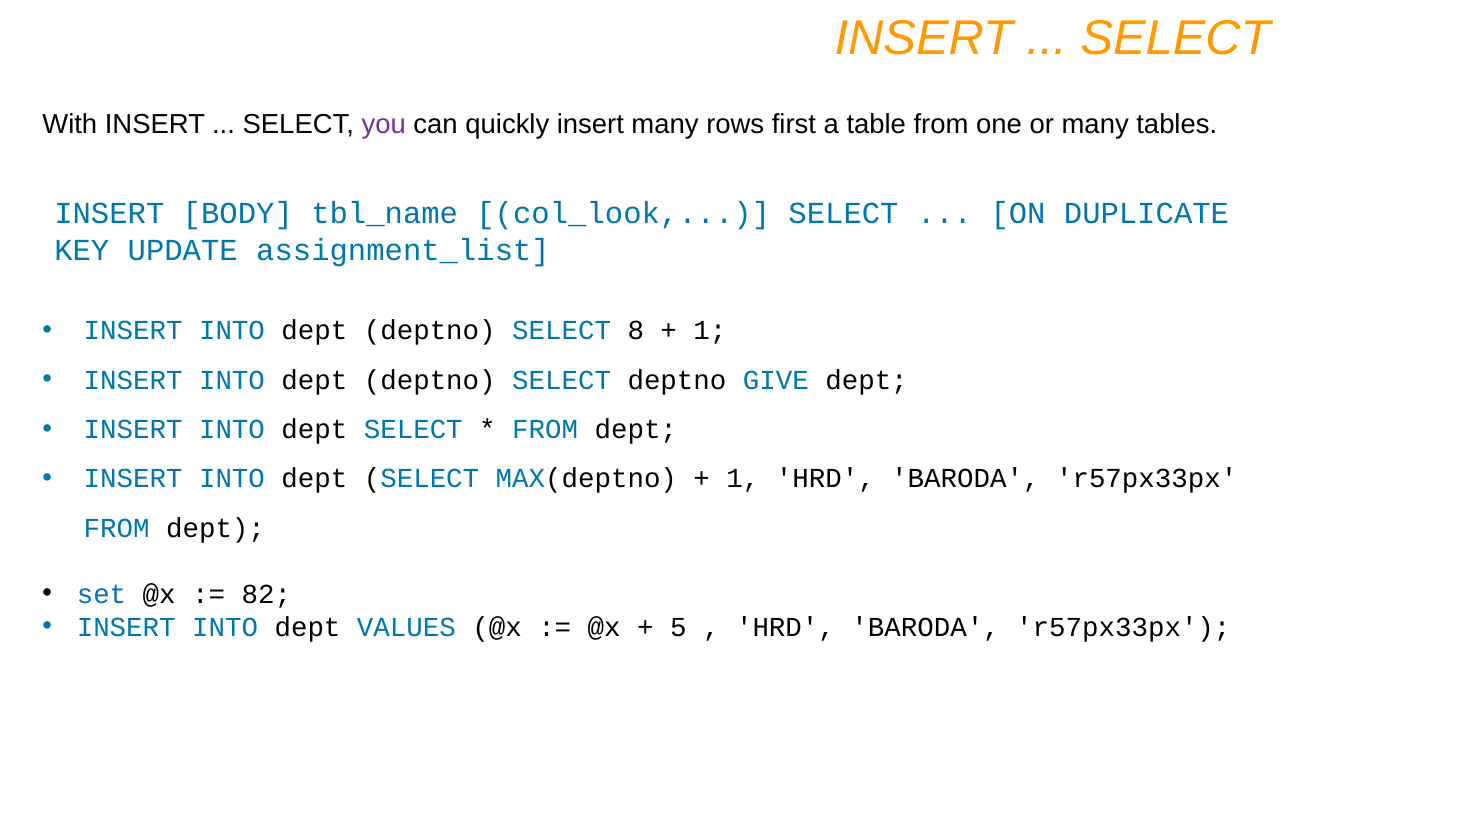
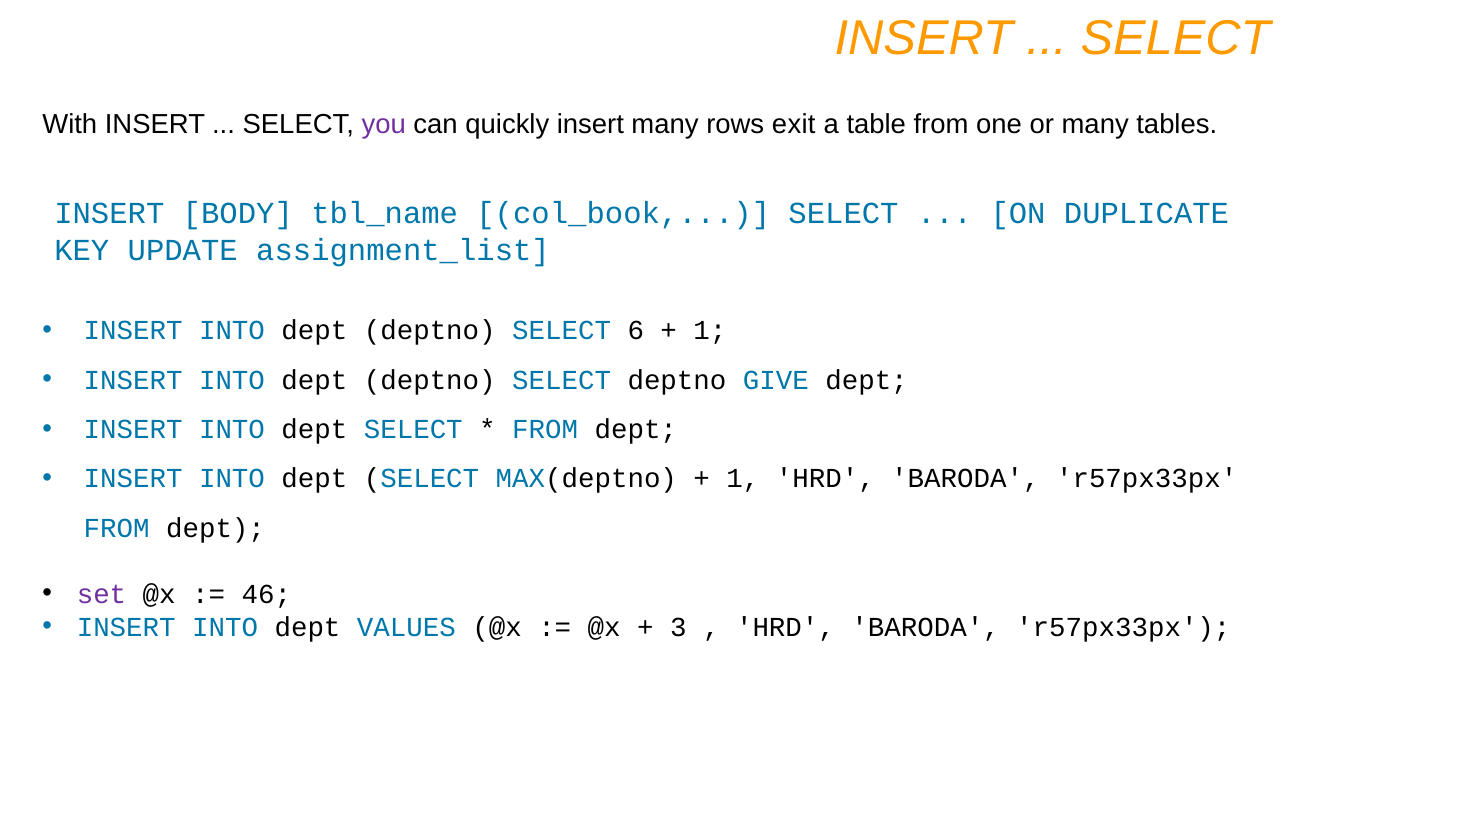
first: first -> exit
col_look: col_look -> col_book
8: 8 -> 6
set colour: blue -> purple
82: 82 -> 46
5: 5 -> 3
